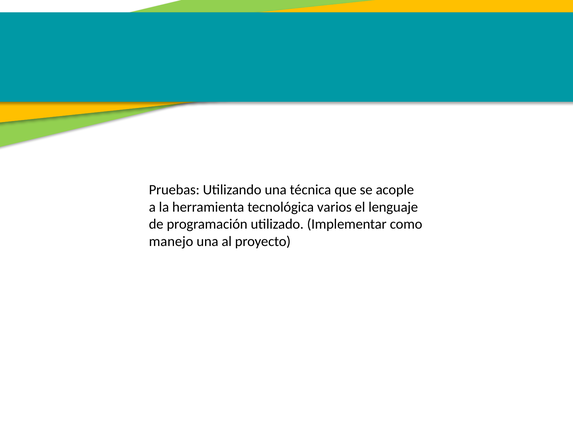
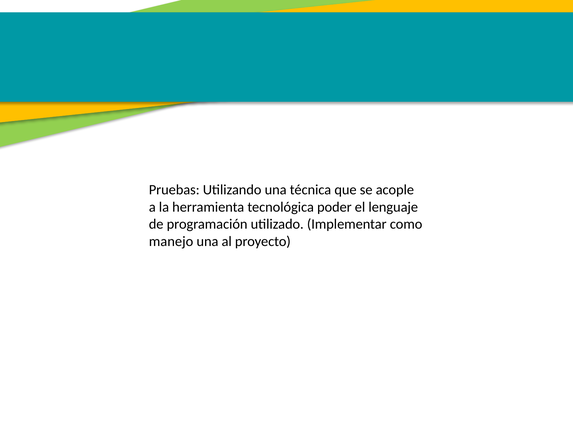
varios: varios -> poder
